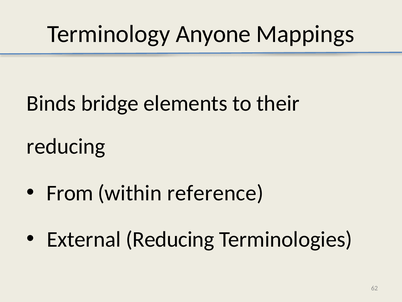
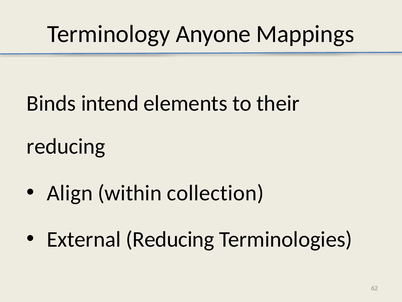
bridge: bridge -> intend
From: From -> Align
reference: reference -> collection
